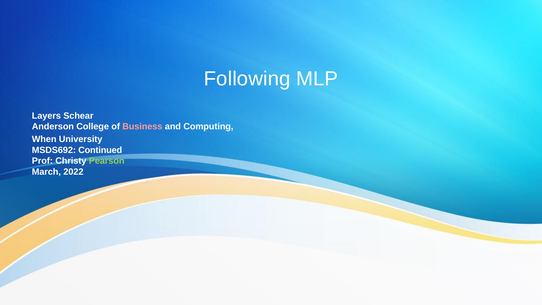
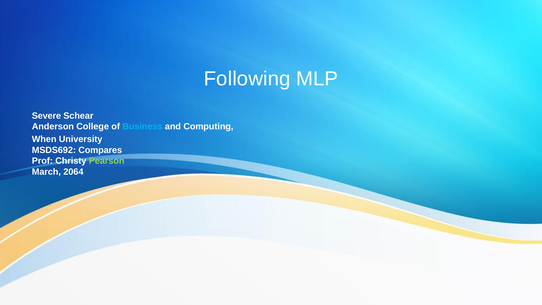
Layers: Layers -> Severe
Business colour: pink -> light blue
Continued: Continued -> Compares
2022: 2022 -> 2064
